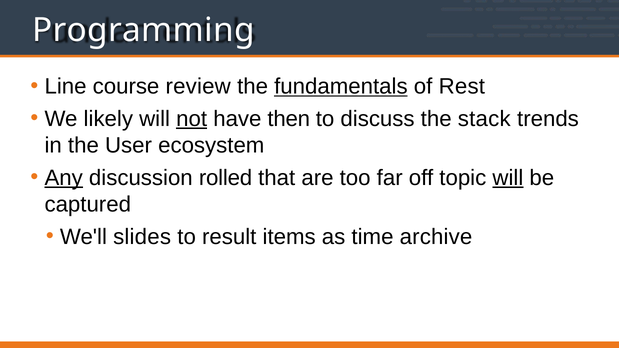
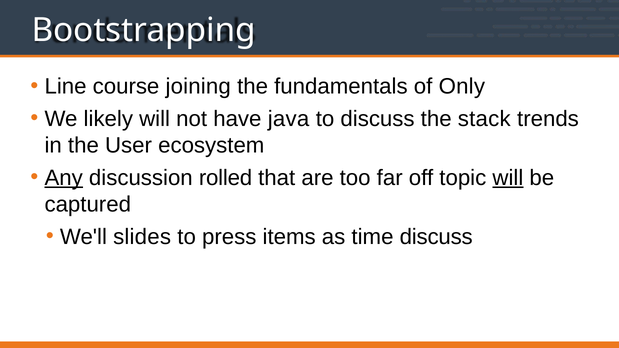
Programming: Programming -> Bootstrapping
review: review -> joining
fundamentals underline: present -> none
Rest: Rest -> Only
not underline: present -> none
then: then -> java
result: result -> press
time archive: archive -> discuss
